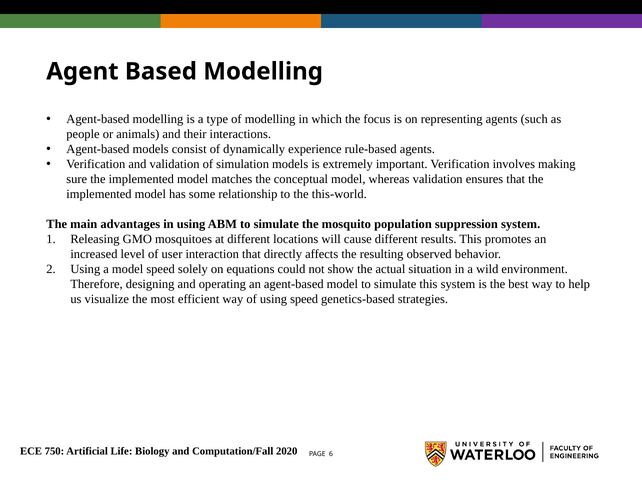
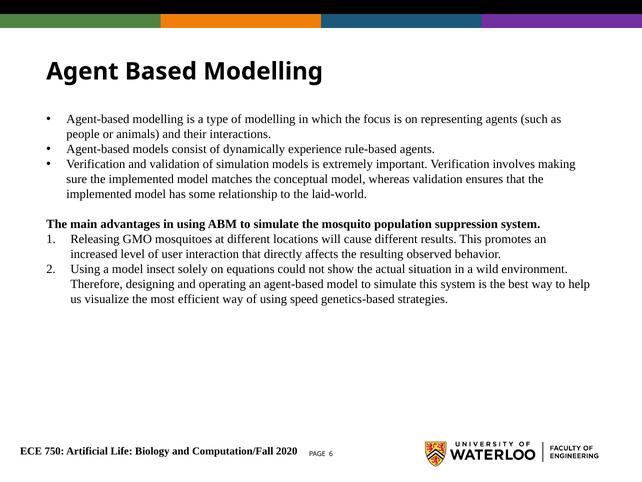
this-world: this-world -> laid-world
model speed: speed -> insect
